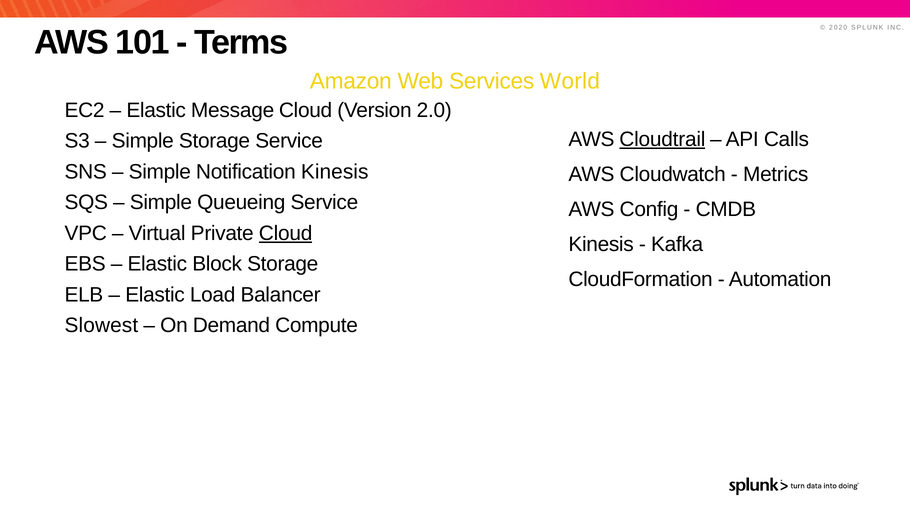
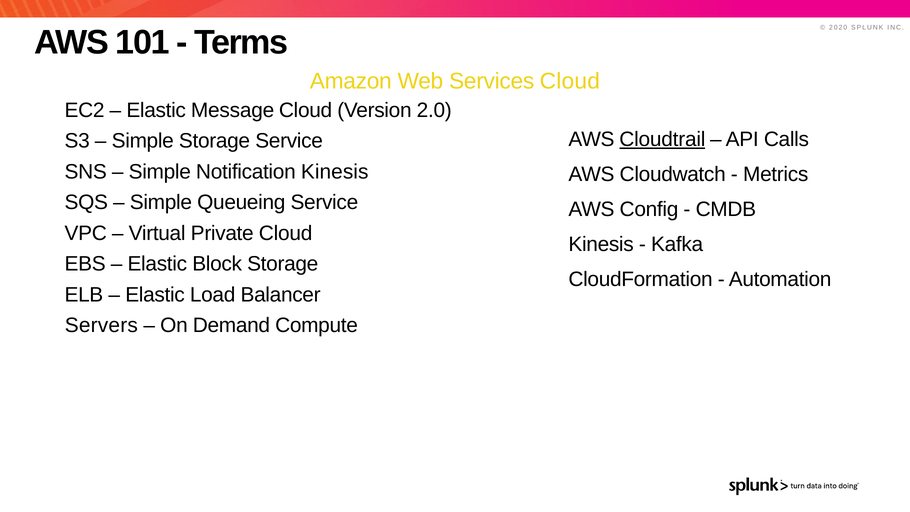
Services World: World -> Cloud
Cloud at (286, 233) underline: present -> none
Slowest: Slowest -> Servers
